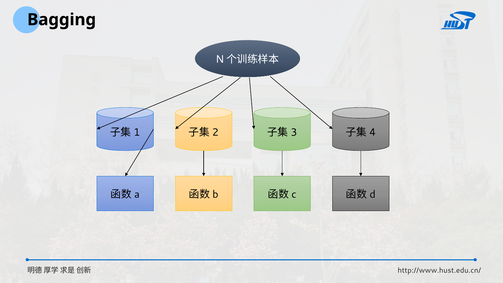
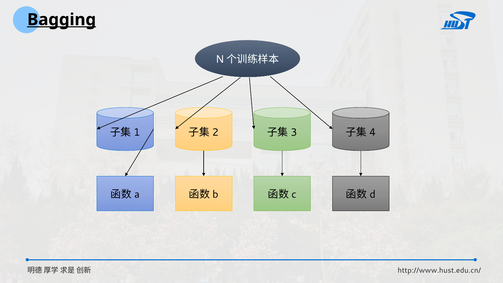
Bagging underline: none -> present
